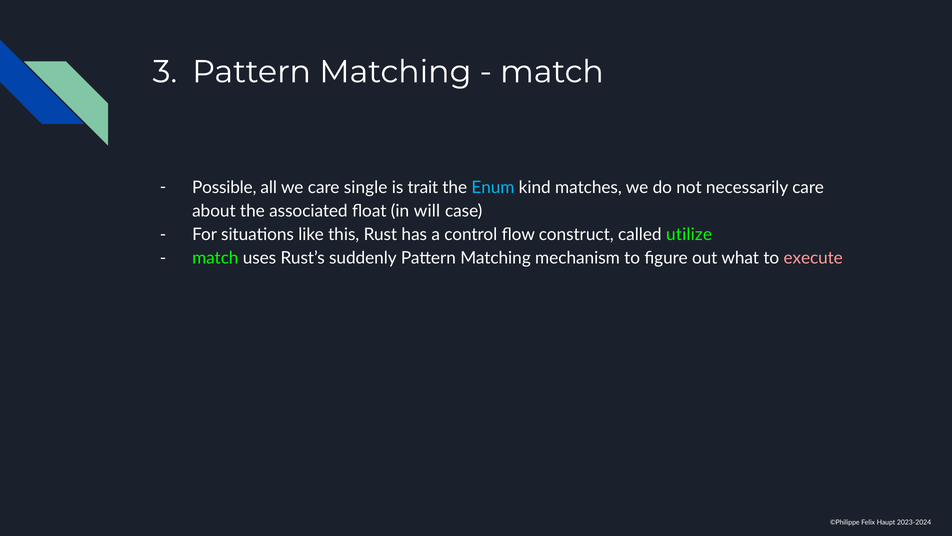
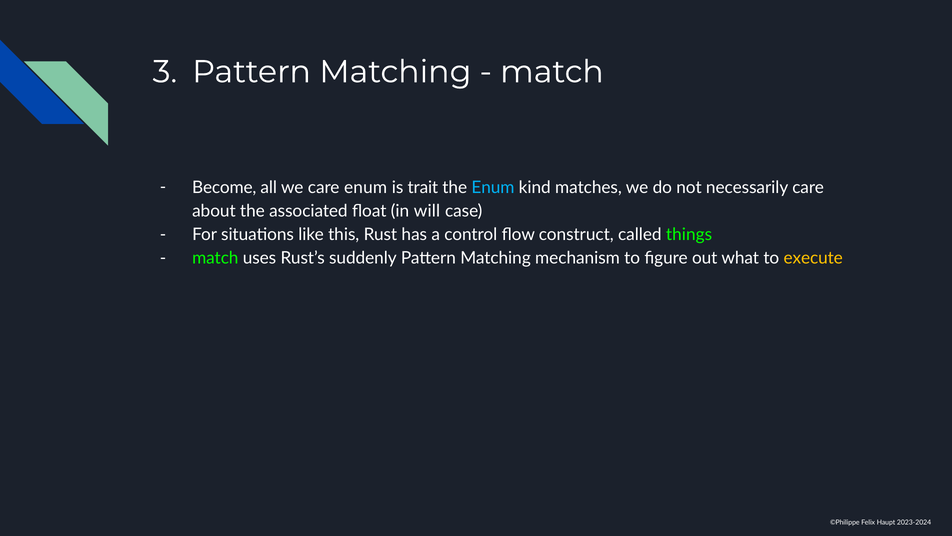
Possible: Possible -> Become
care single: single -> enum
utilize: utilize -> things
execute colour: pink -> yellow
